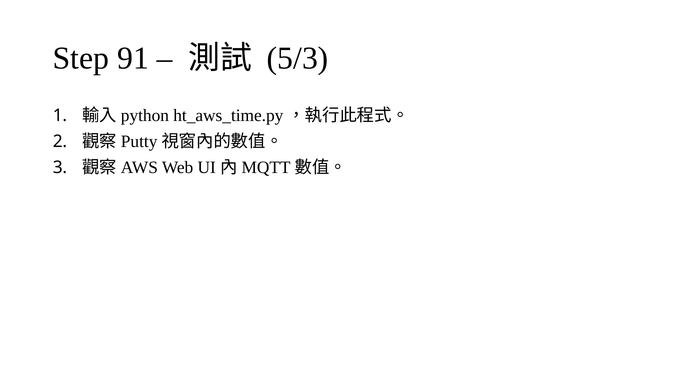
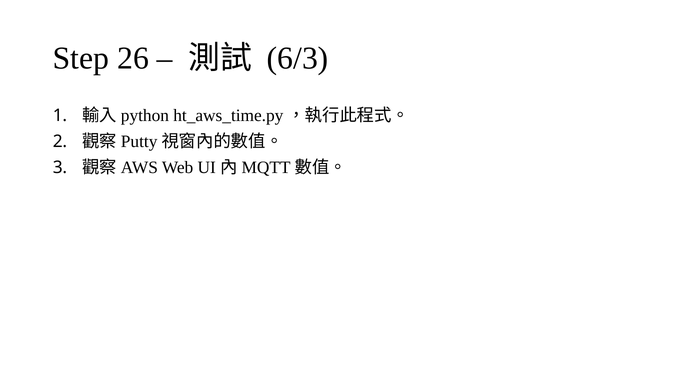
91: 91 -> 26
5/3: 5/3 -> 6/3
